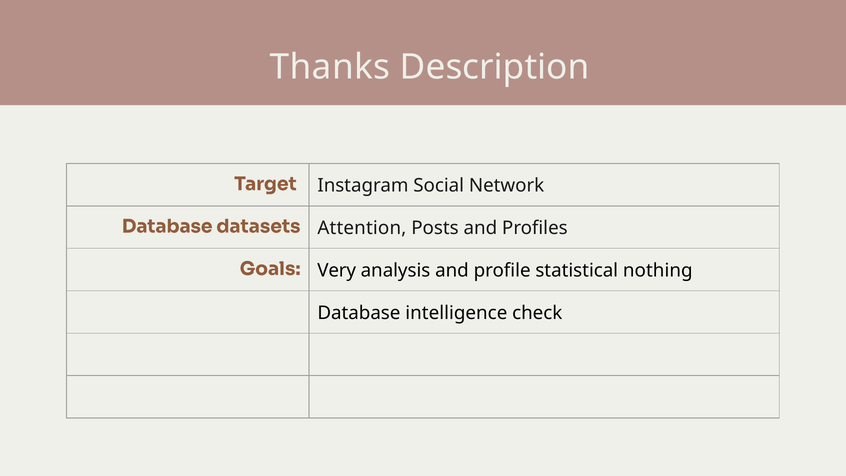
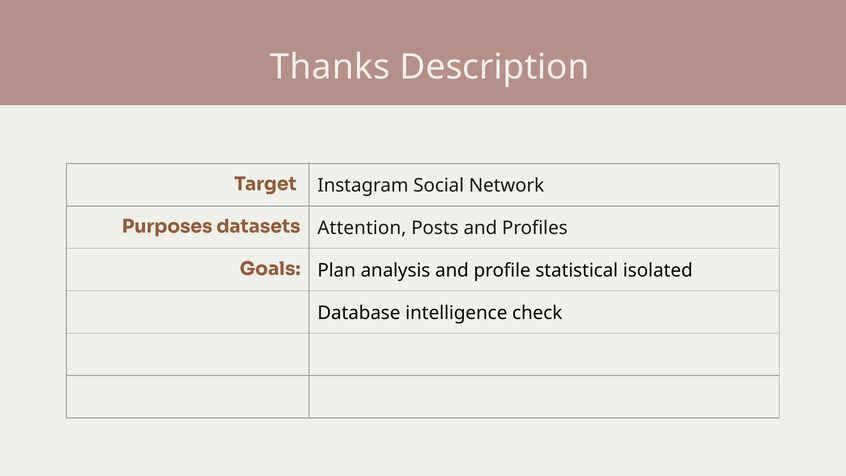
Database at (167, 226): Database -> Purposes
Very: Very -> Plan
nothing: nothing -> isolated
